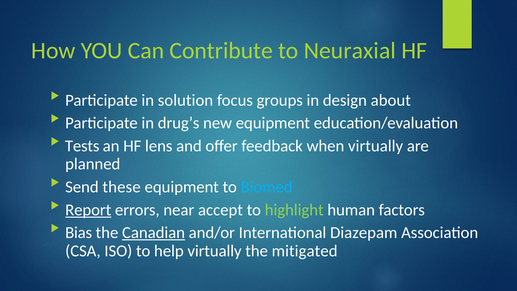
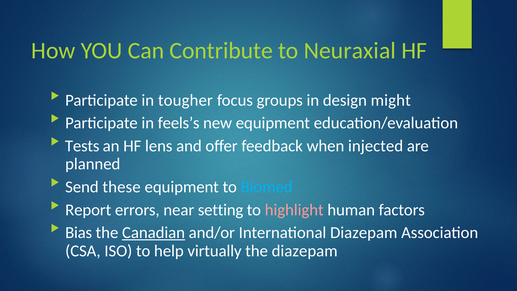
solution: solution -> tougher
about: about -> might
drug’s: drug’s -> feels’s
when virtually: virtually -> injected
Report underline: present -> none
accept: accept -> setting
highlight colour: light green -> pink
the mitigated: mitigated -> diazepam
